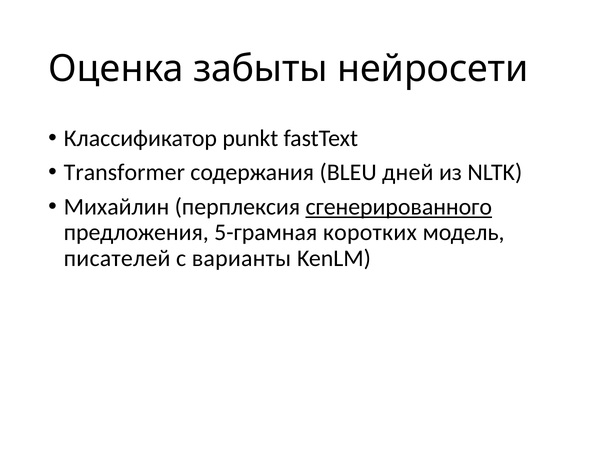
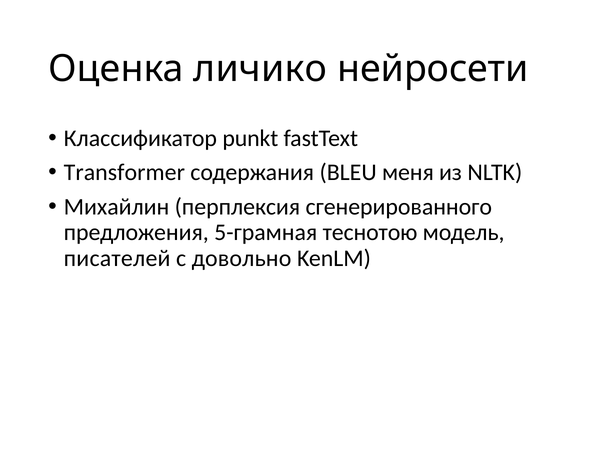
забыты: забыты -> личико
дней: дней -> меня
сгенерированного underline: present -> none
коротких: коротких -> теснотою
варианты: варианты -> довольно
